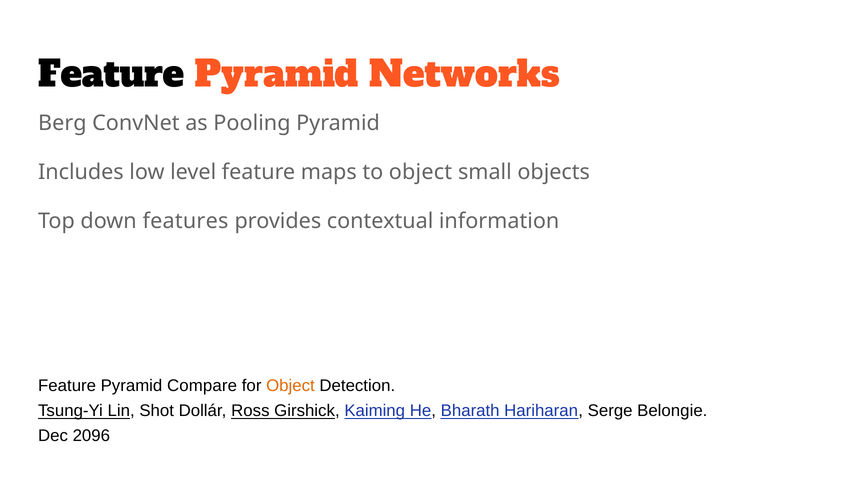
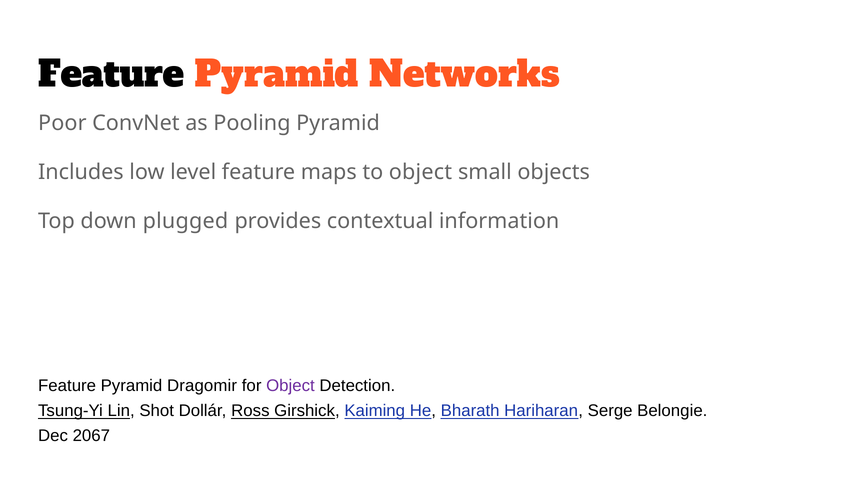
Berg: Berg -> Poor
features: features -> plugged
Compare: Compare -> Dragomir
Object at (290, 386) colour: orange -> purple
2096: 2096 -> 2067
